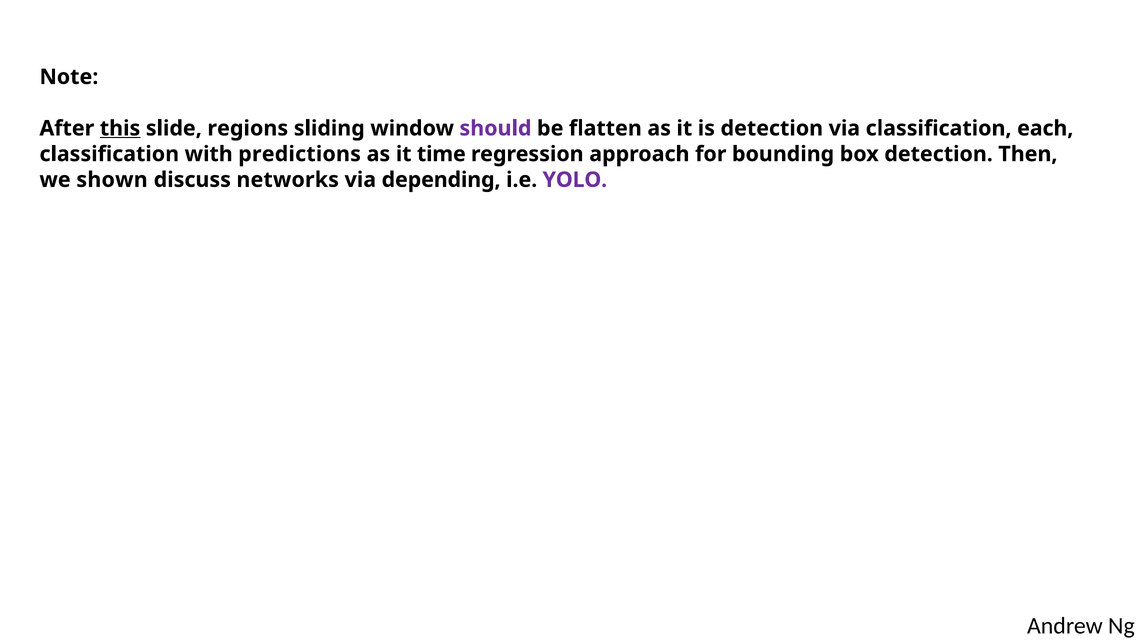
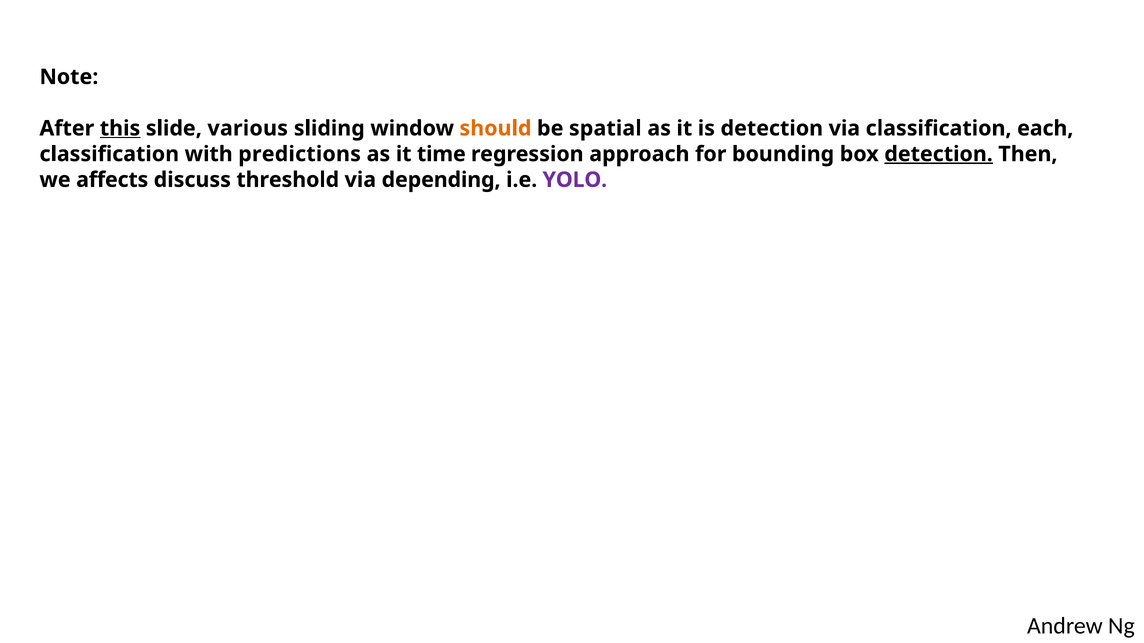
regions: regions -> various
should colour: purple -> orange
flatten: flatten -> spatial
detection at (939, 154) underline: none -> present
shown: shown -> affects
networks: networks -> threshold
